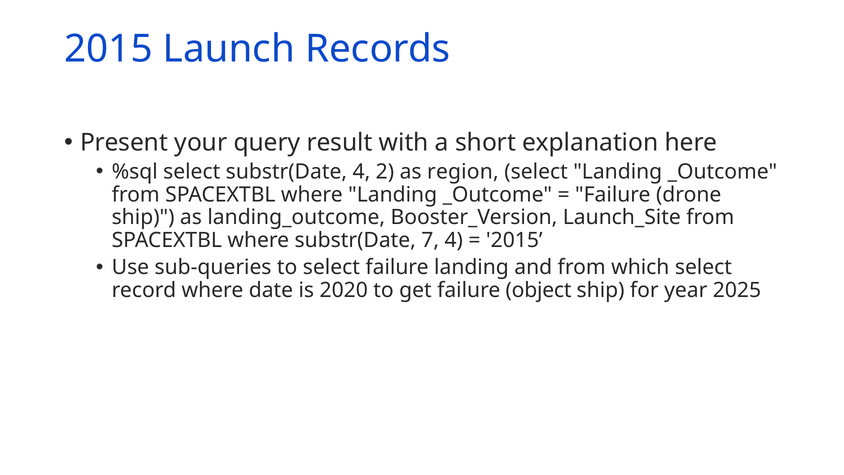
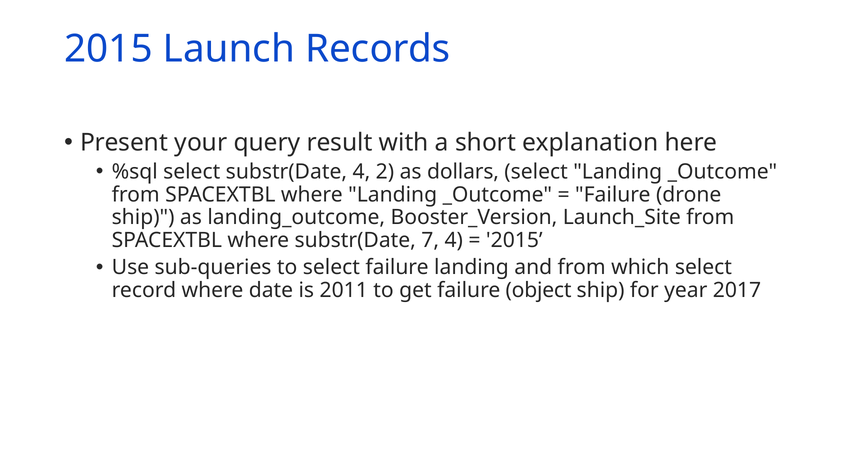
region: region -> dollars
2020: 2020 -> 2011
2025: 2025 -> 2017
